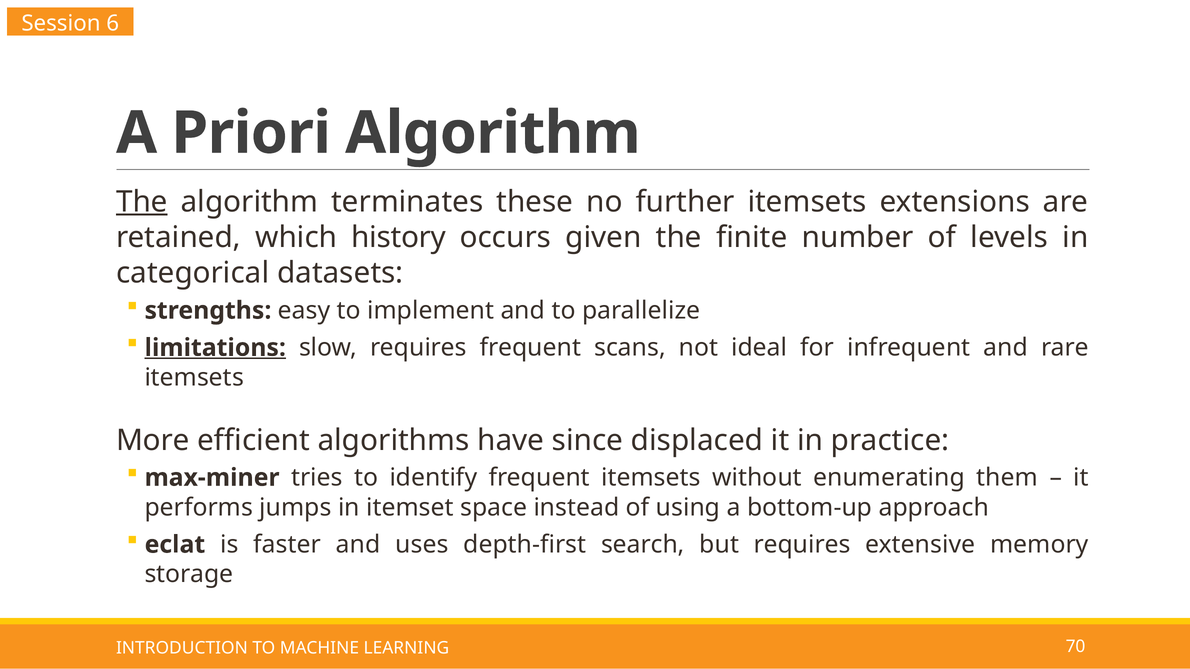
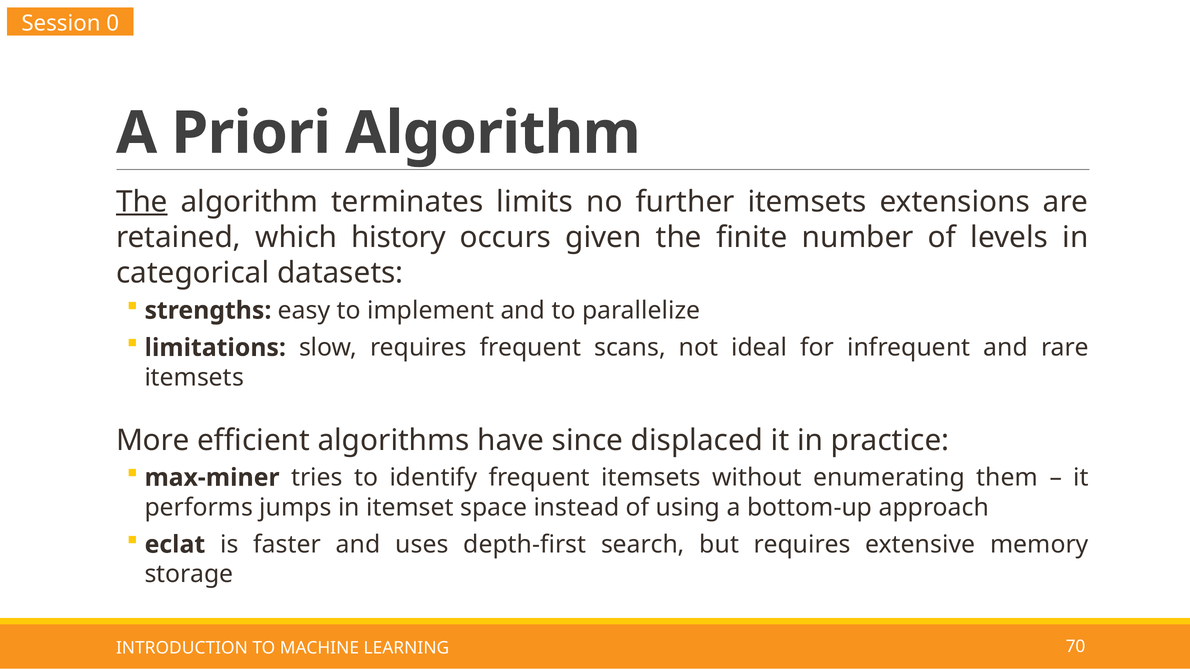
6: 6 -> 0
these: these -> limits
limitations underline: present -> none
